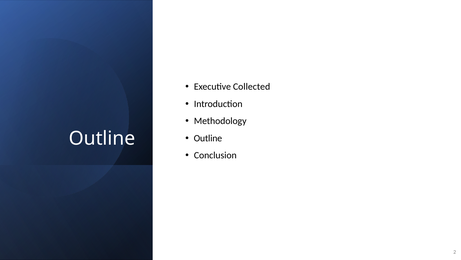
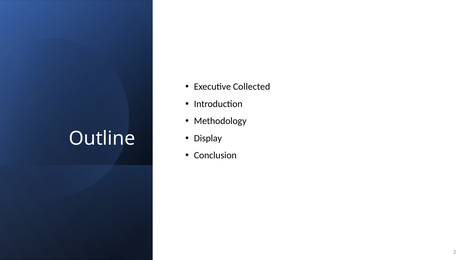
Outline at (208, 138): Outline -> Display
